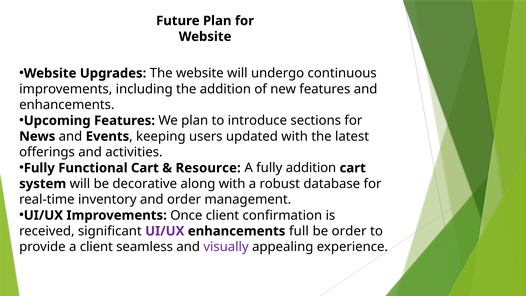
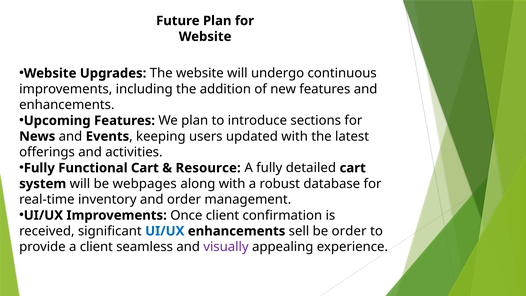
fully addition: addition -> detailed
decorative: decorative -> webpages
UI/UX at (165, 231) colour: purple -> blue
full: full -> sell
